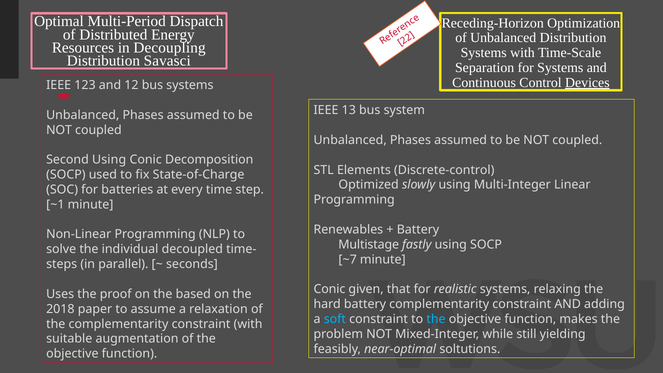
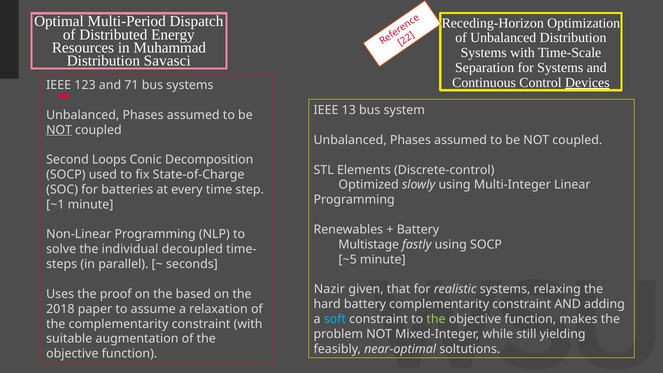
Decoupling: Decoupling -> Muhammad
12: 12 -> 71
NOT at (59, 130) underline: none -> present
Second Using: Using -> Loops
~7: ~7 -> ~5
Conic at (329, 289): Conic -> Nazir
the at (436, 319) colour: light blue -> light green
